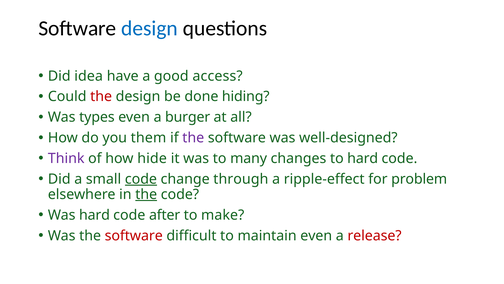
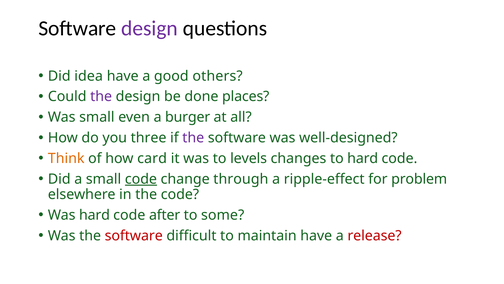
design at (149, 28) colour: blue -> purple
access: access -> others
the at (101, 96) colour: red -> purple
hiding: hiding -> places
Was types: types -> small
them: them -> three
Think colour: purple -> orange
hide: hide -> card
many: many -> levels
the at (146, 194) underline: present -> none
make: make -> some
maintain even: even -> have
